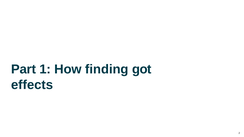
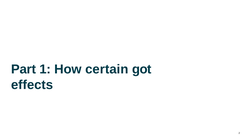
finding: finding -> certain
